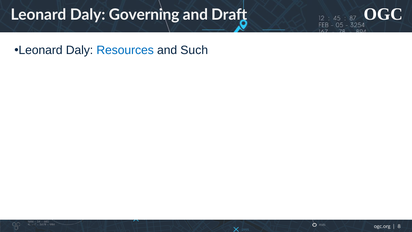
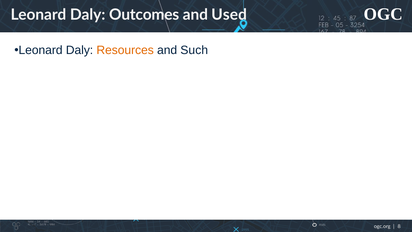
Governing: Governing -> Outcomes
Draft: Draft -> Used
Resources colour: blue -> orange
